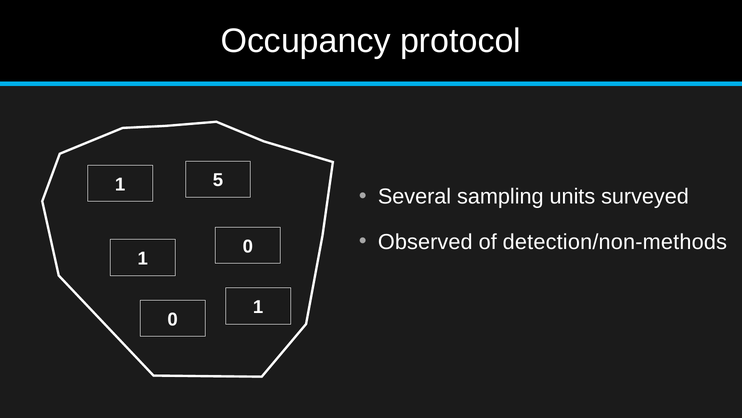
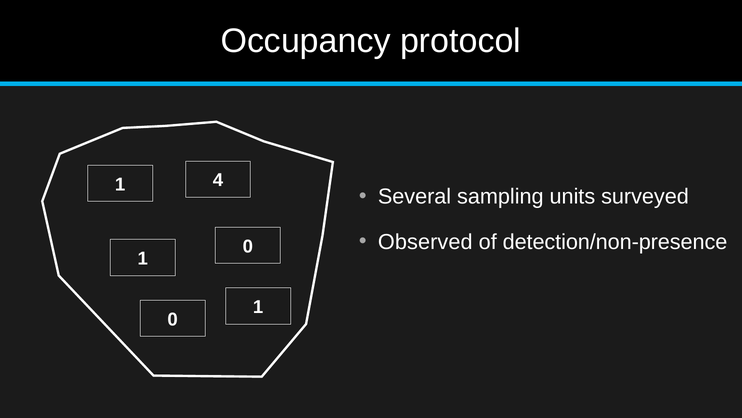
5: 5 -> 4
detection/non-methods: detection/non-methods -> detection/non-presence
